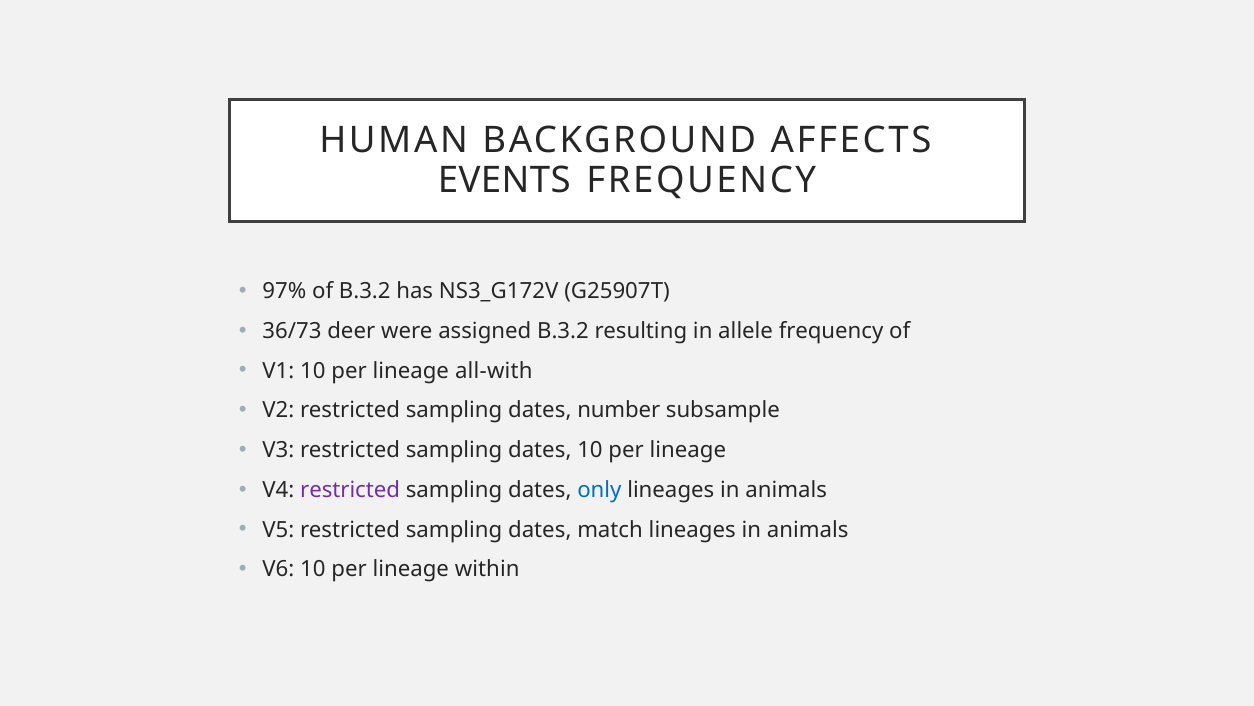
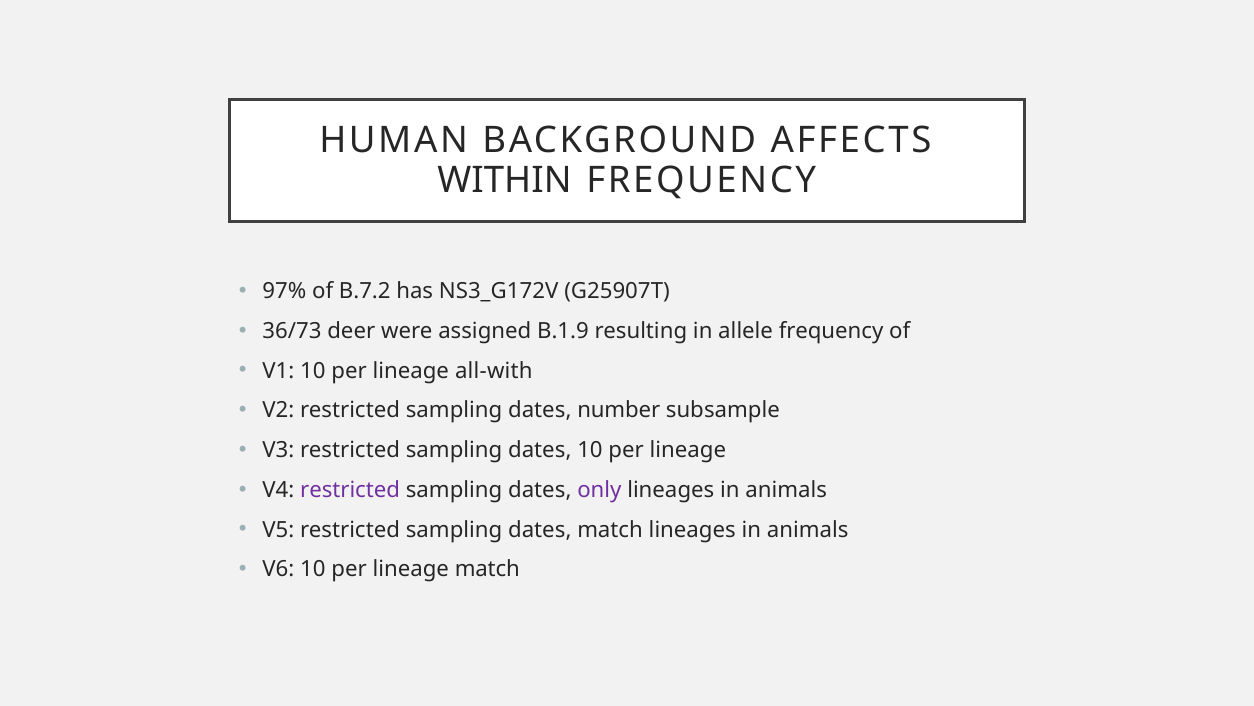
EVENTS: EVENTS -> WITHIN
of B.3.2: B.3.2 -> B.7.2
assigned B.3.2: B.3.2 -> B.1.9
only colour: blue -> purple
lineage within: within -> match
